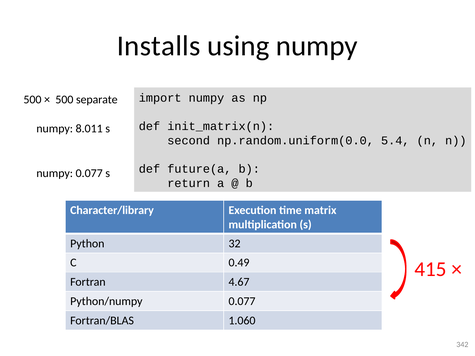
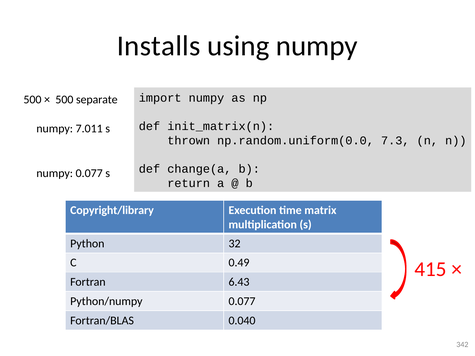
8.011: 8.011 -> 7.011
second: second -> thrown
5.4: 5.4 -> 7.3
future(a: future(a -> change(a
Character/library: Character/library -> Copyright/library
4.67: 4.67 -> 6.43
1.060: 1.060 -> 0.040
